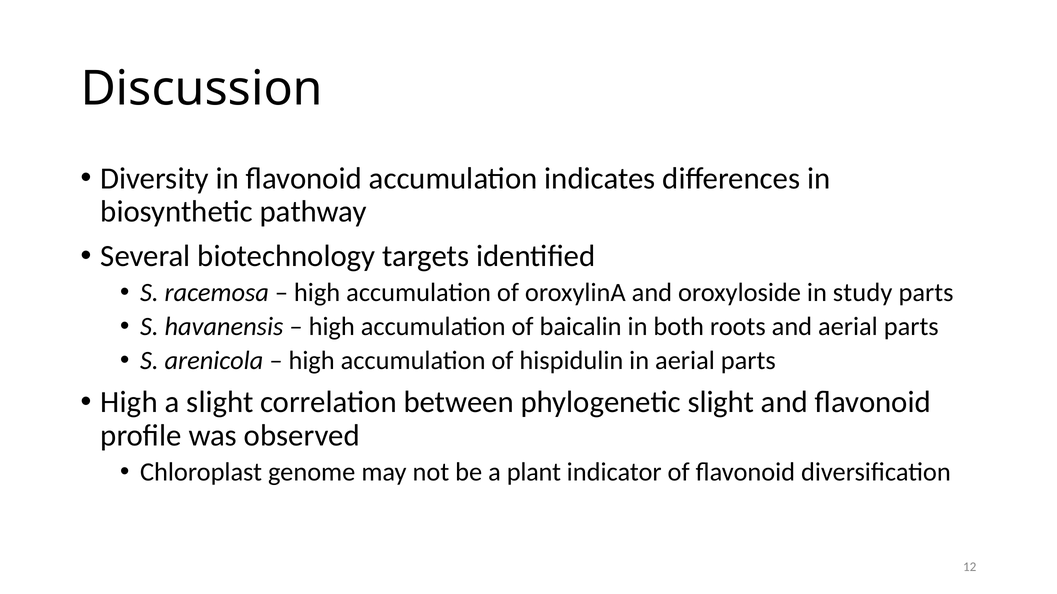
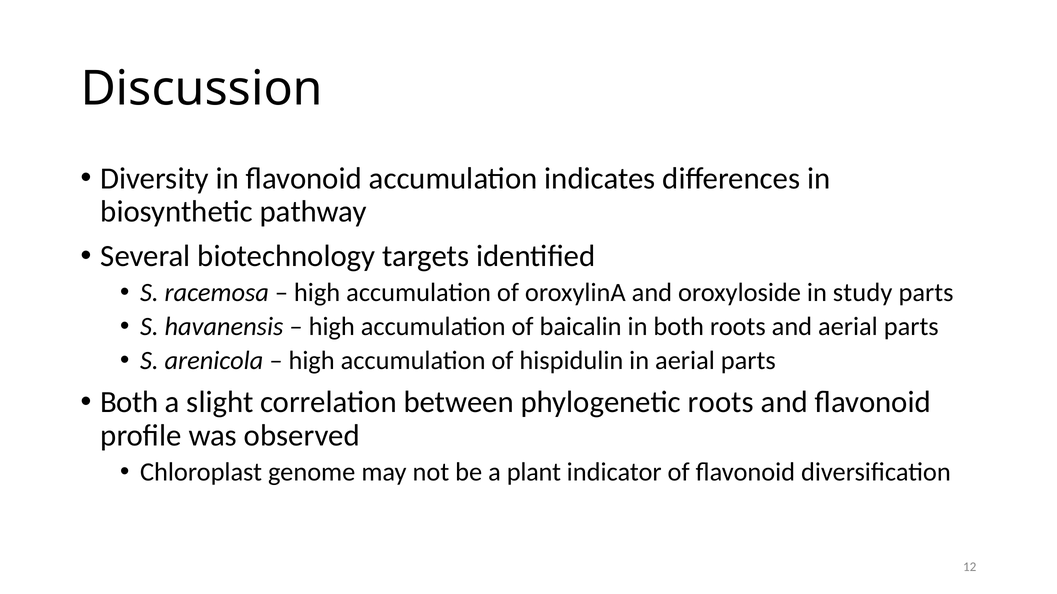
High at (129, 403): High -> Both
phylogenetic slight: slight -> roots
